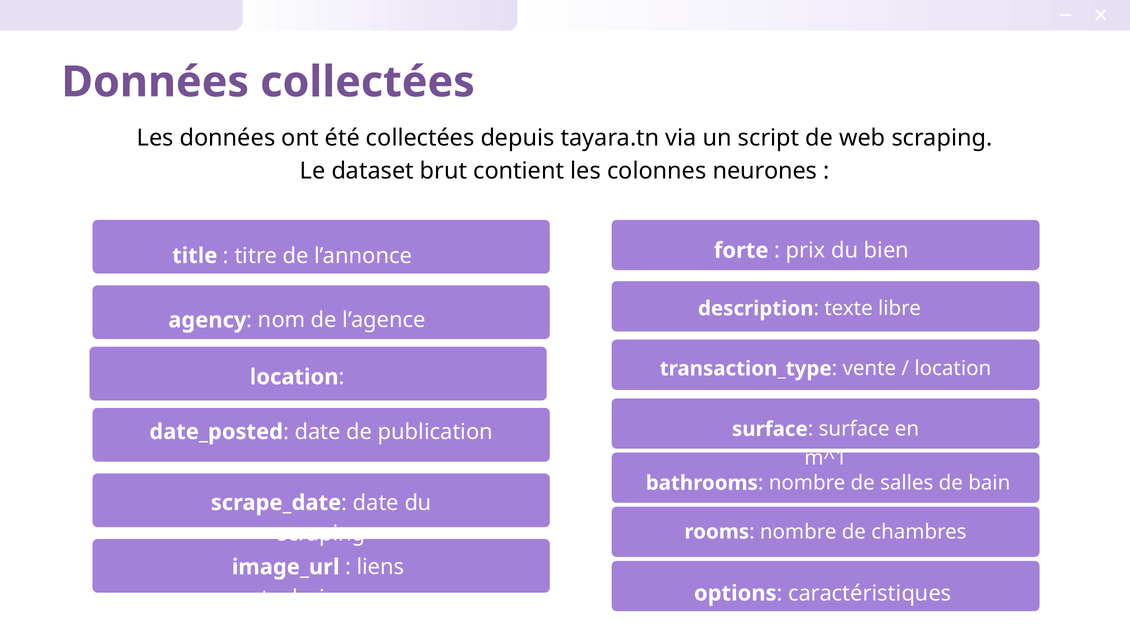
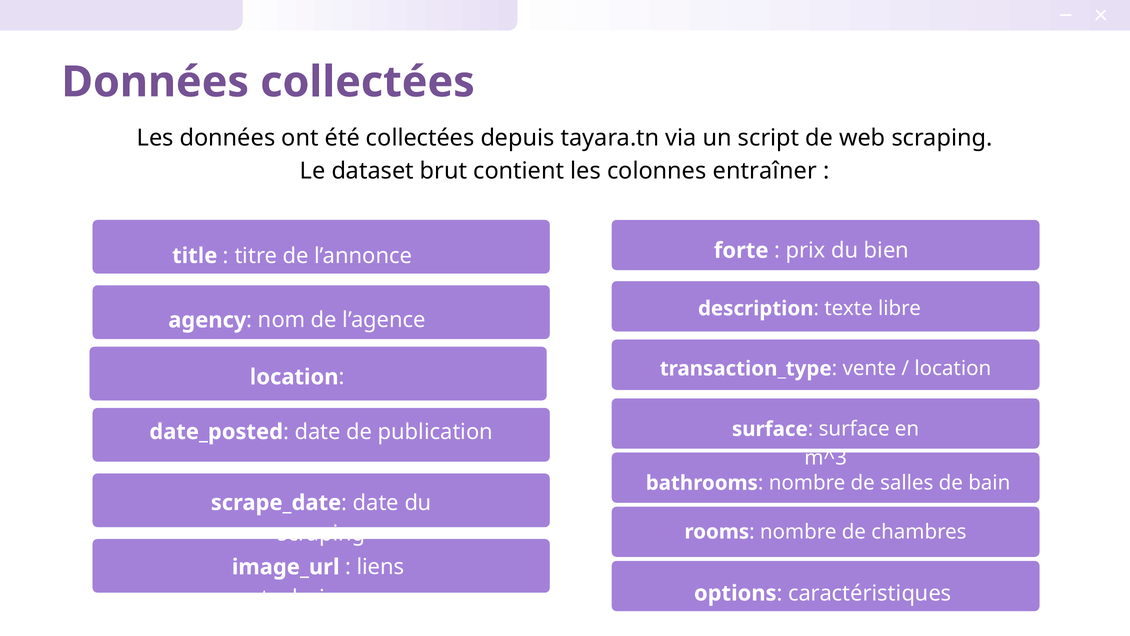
neurones: neurones -> entraîner
m^1: m^1 -> m^3
